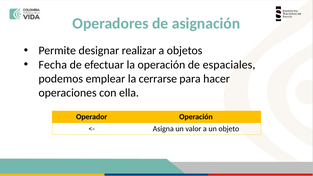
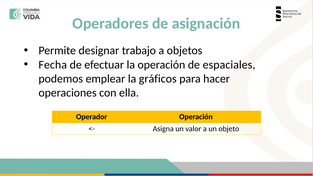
realizar: realizar -> trabajo
cerrarse: cerrarse -> gráficos
